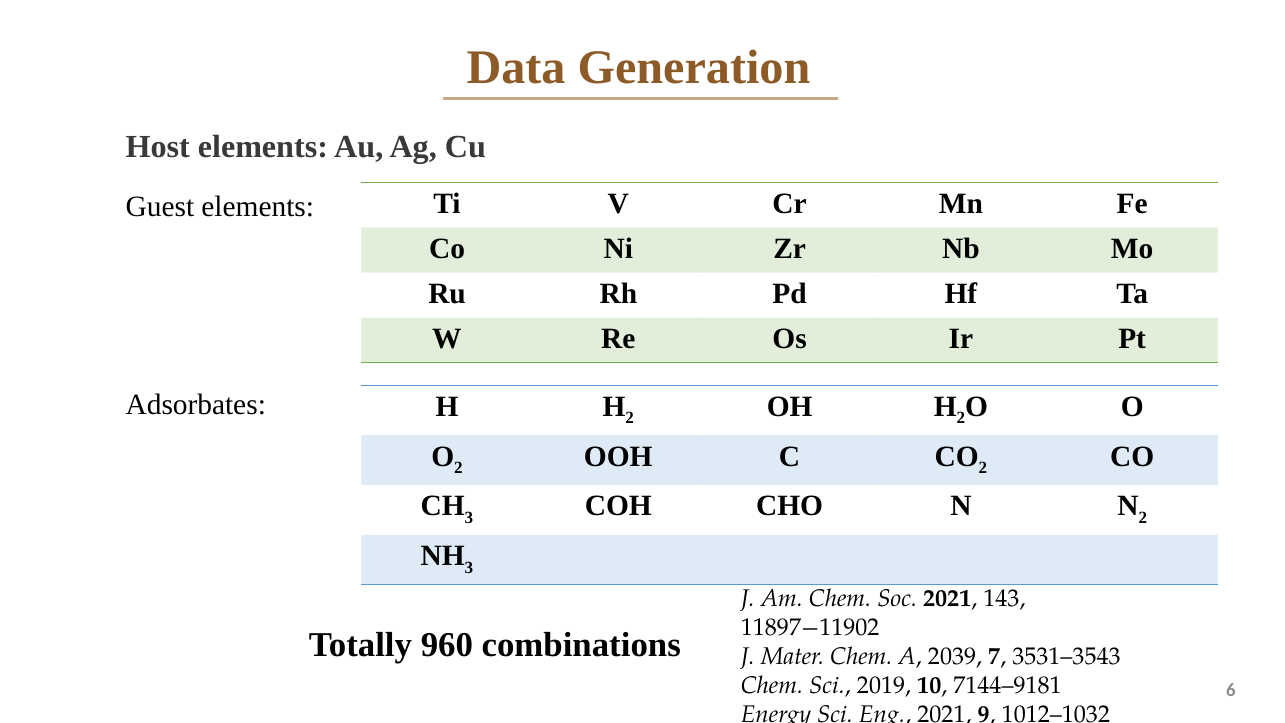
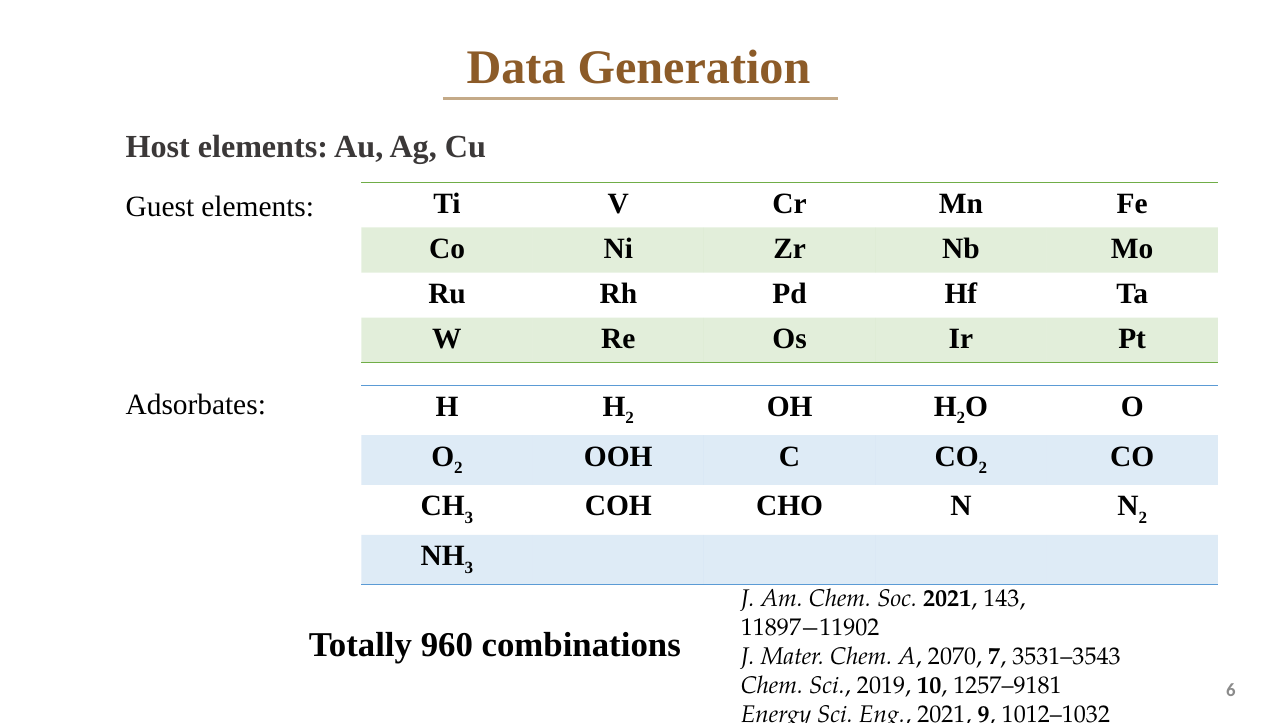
2039: 2039 -> 2070
7144–9181: 7144–9181 -> 1257–9181
